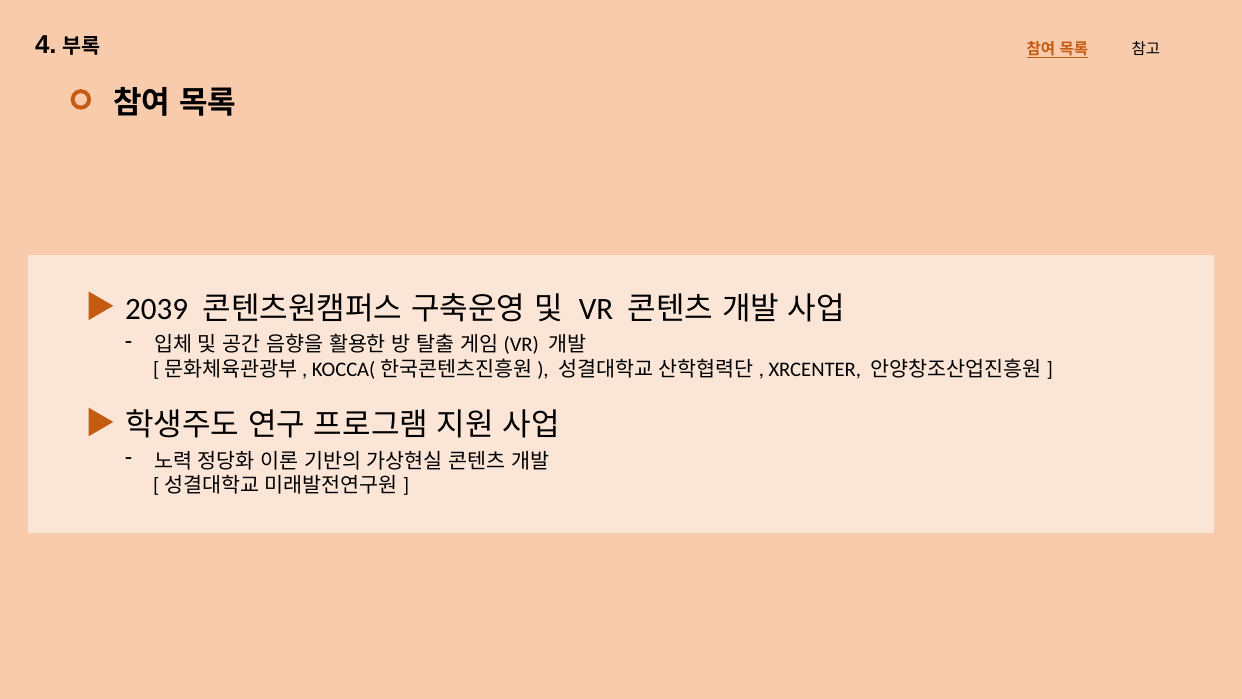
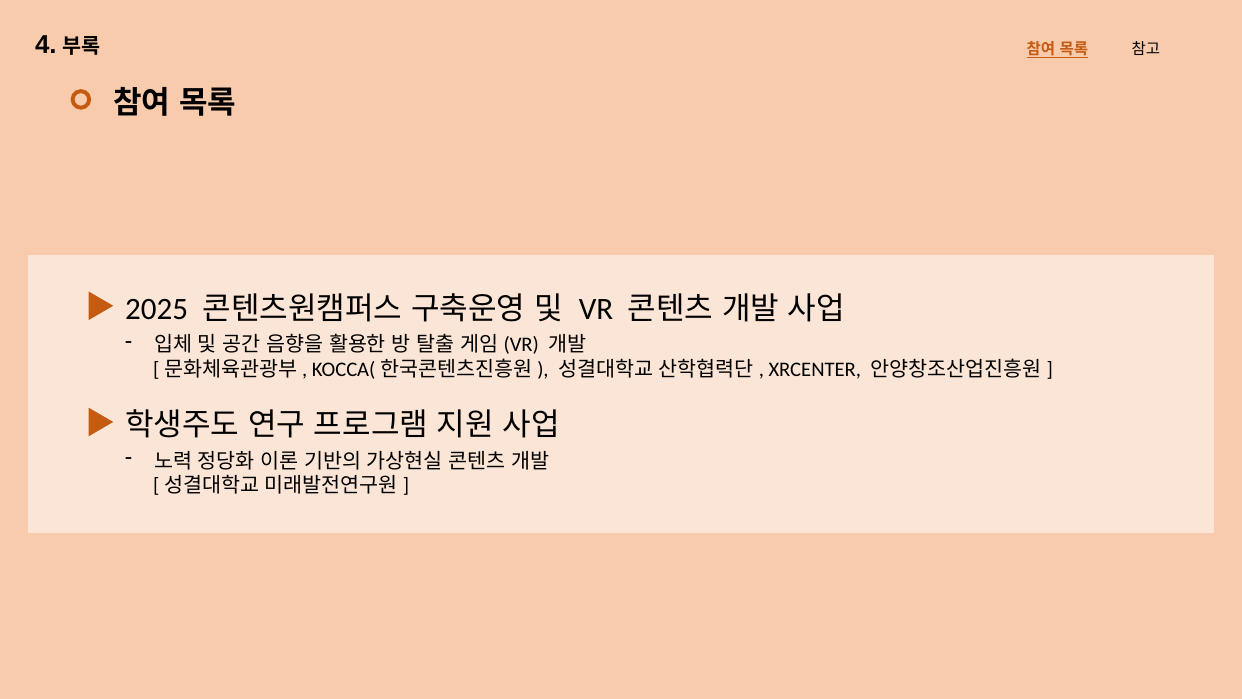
2039: 2039 -> 2025
